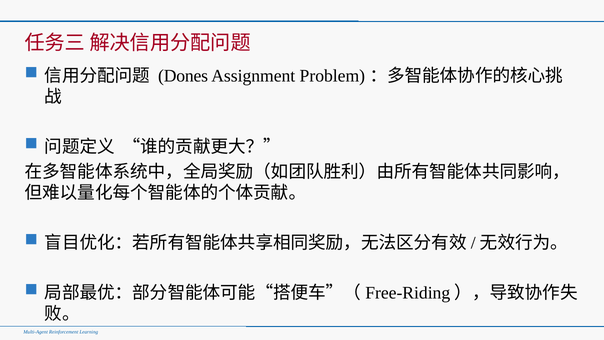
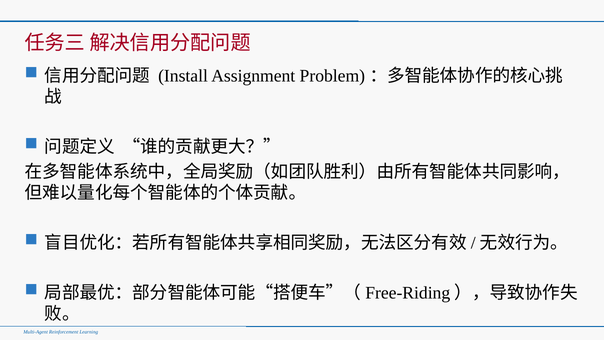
Dones: Dones -> Install
